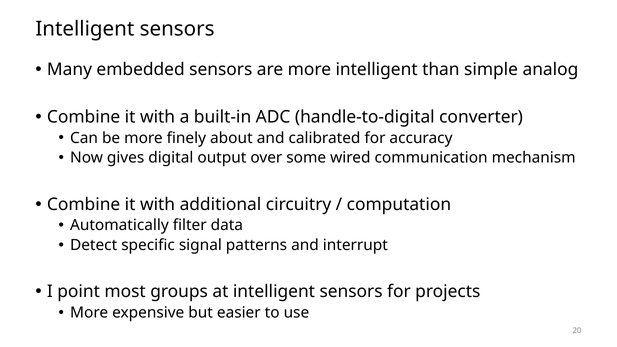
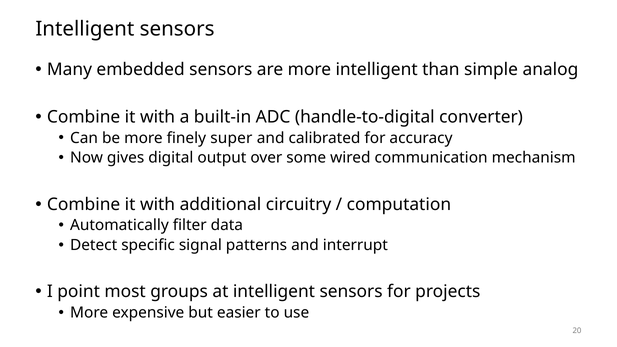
about: about -> super
